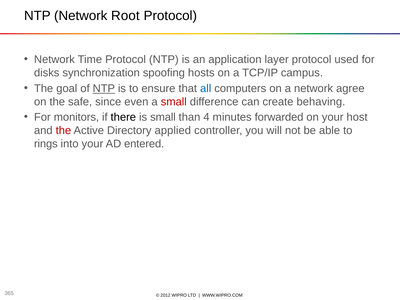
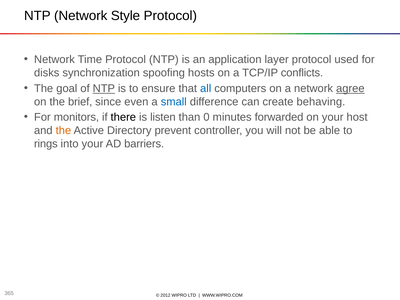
Root: Root -> Style
campus: campus -> conflicts
agree underline: none -> present
safe: safe -> brief
small at (174, 102) colour: red -> blue
is small: small -> listen
4: 4 -> 0
the at (63, 131) colour: red -> orange
applied: applied -> prevent
entered: entered -> barriers
